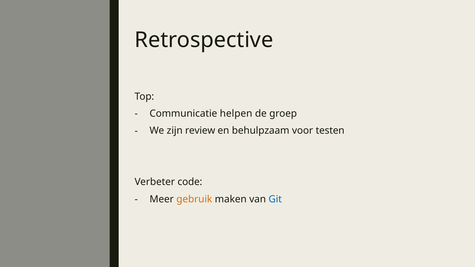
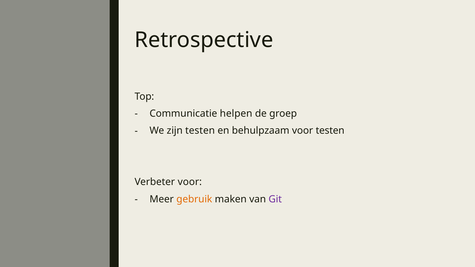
zijn review: review -> testen
Verbeter code: code -> voor
Git colour: blue -> purple
